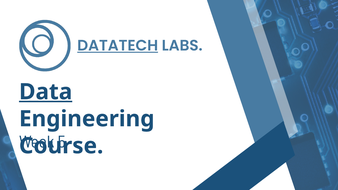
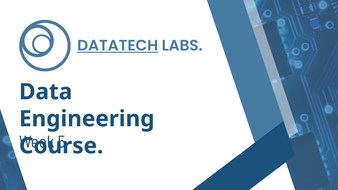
Data underline: present -> none
